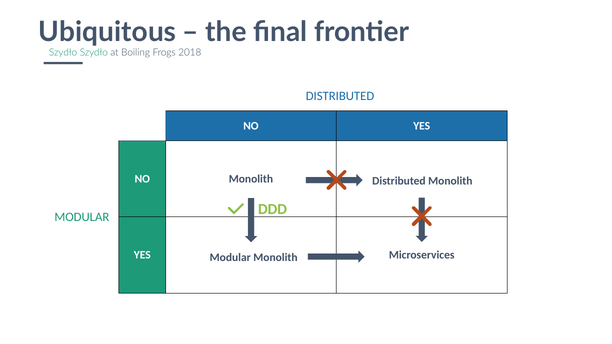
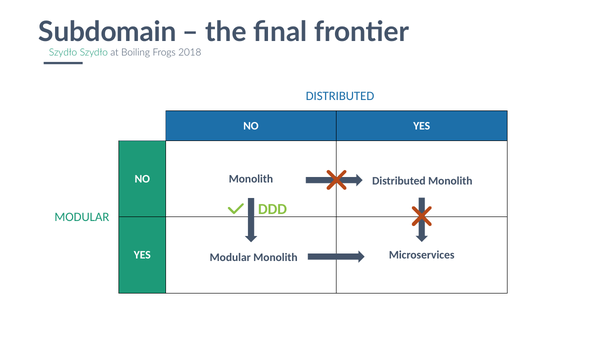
Ubiquitous: Ubiquitous -> Subdomain
